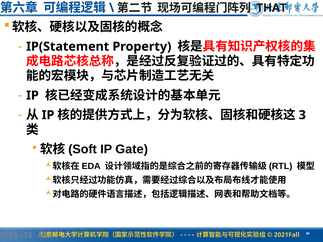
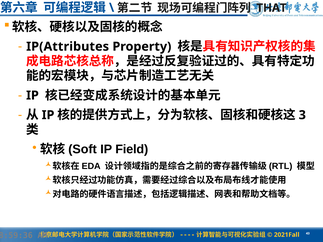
IP(Statement: IP(Statement -> IP(Attributes
Gate: Gate -> Field
